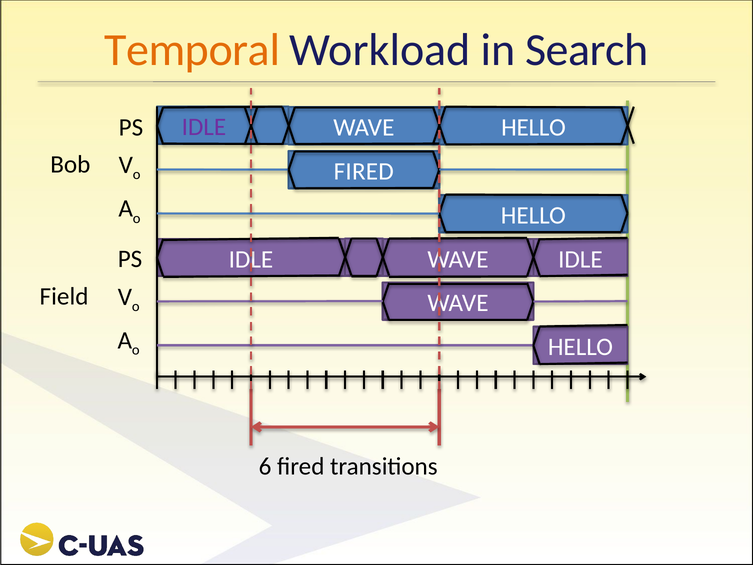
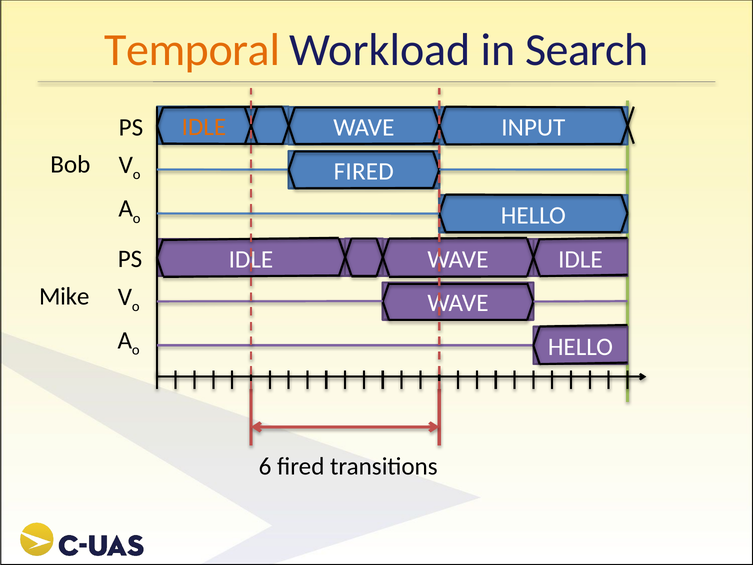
IDLE at (204, 127) colour: purple -> orange
HELLO at (533, 127): HELLO -> INPUT
Field: Field -> Mike
